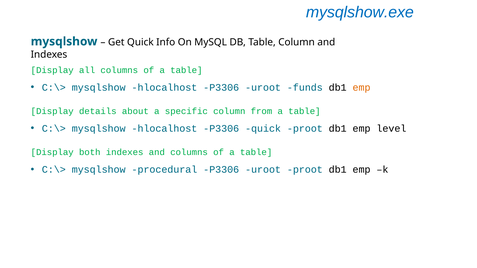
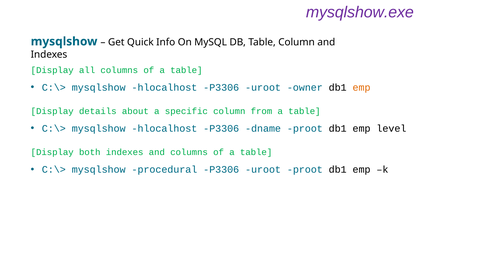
mysqlshow.exe colour: blue -> purple
funds: funds -> owner
P3306 quick: quick -> dname
